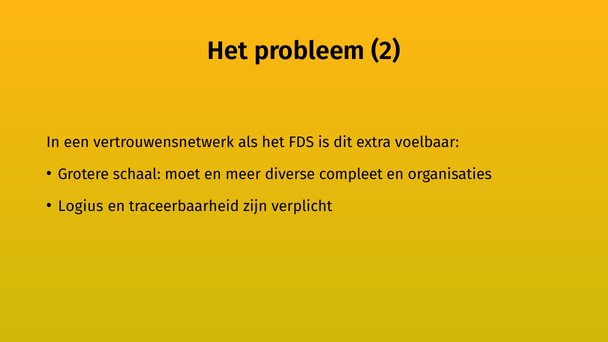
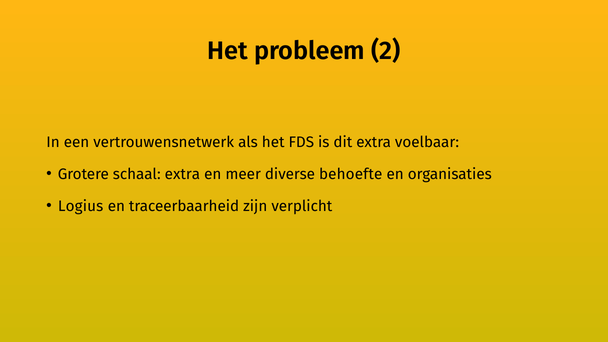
schaal moet: moet -> extra
compleet: compleet -> behoefte
